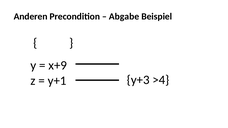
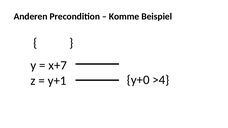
Abgabe: Abgabe -> Komme
x+9: x+9 -> x+7
y+3: y+3 -> y+0
